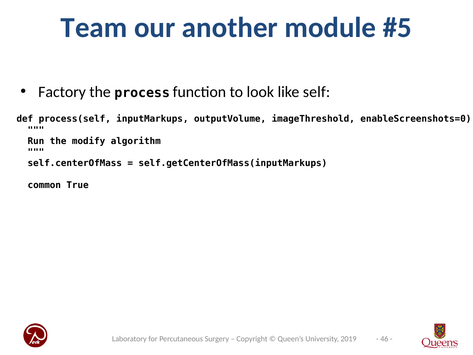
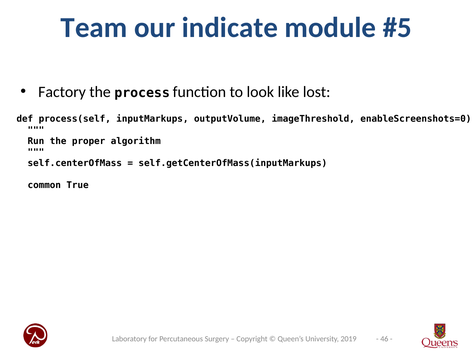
another: another -> indicate
self: self -> lost
modify: modify -> proper
